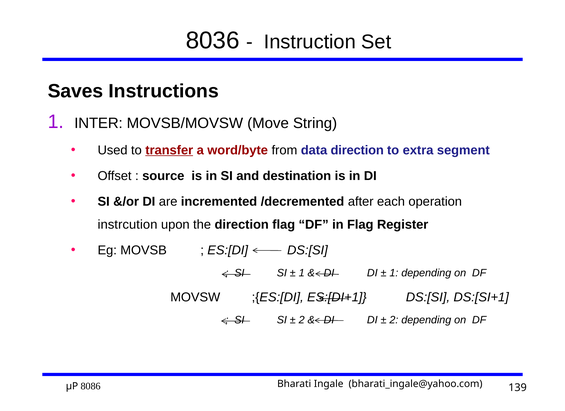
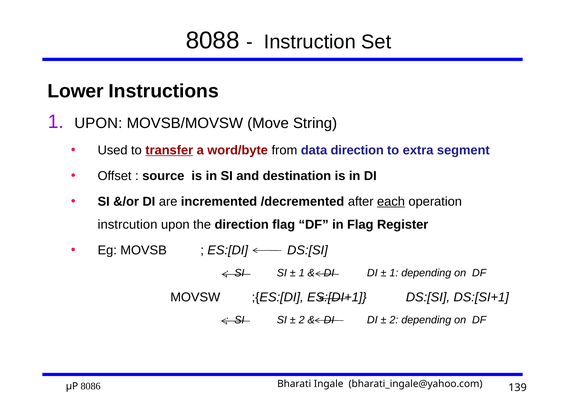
8036: 8036 -> 8088
Saves: Saves -> Lower
1 INTER: INTER -> UPON
each underline: none -> present
